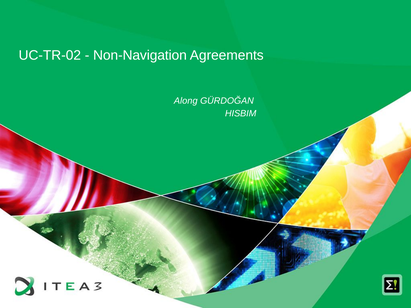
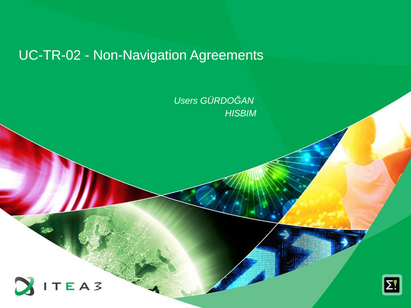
Along: Along -> Users
